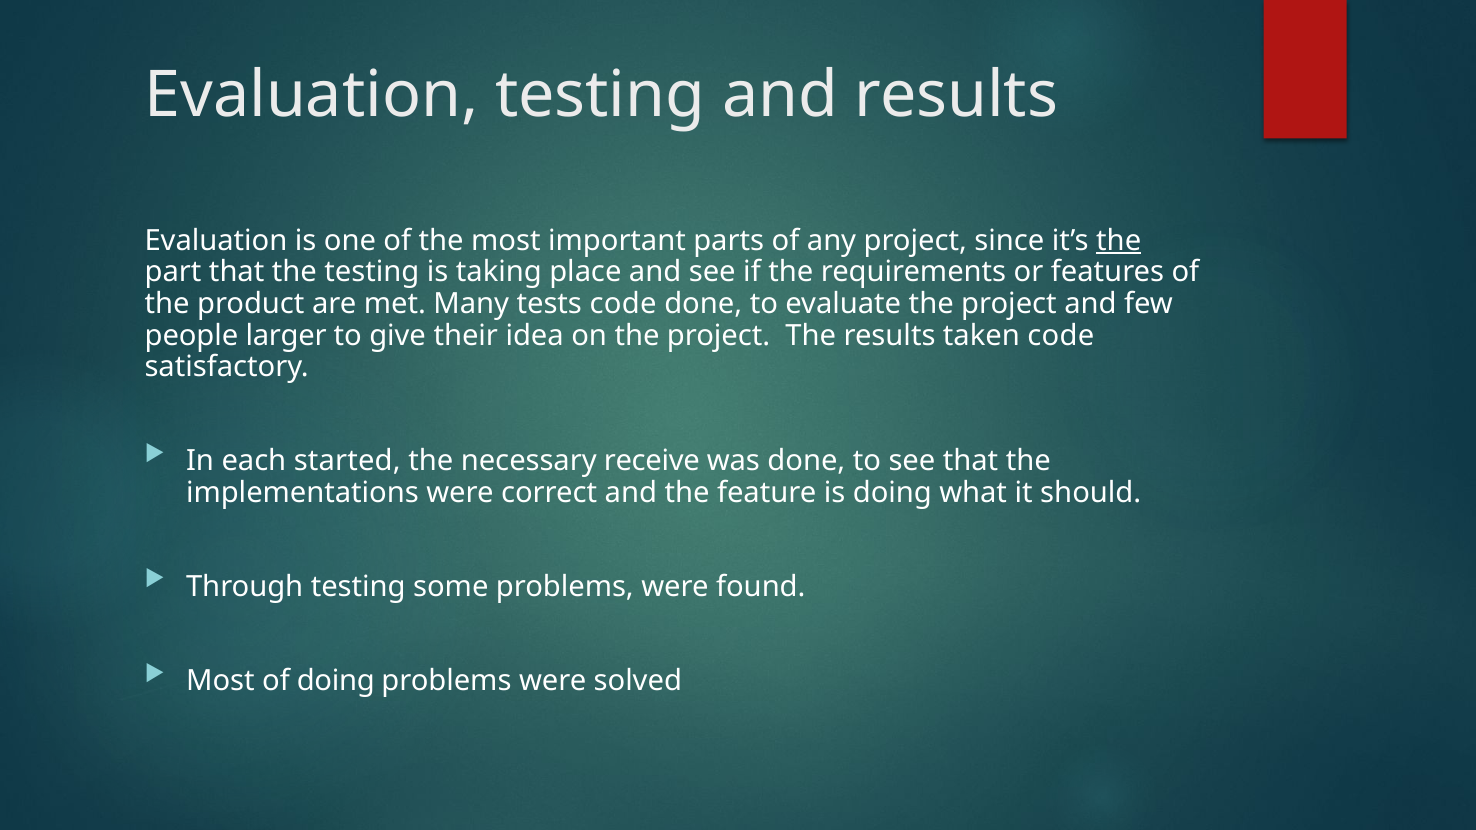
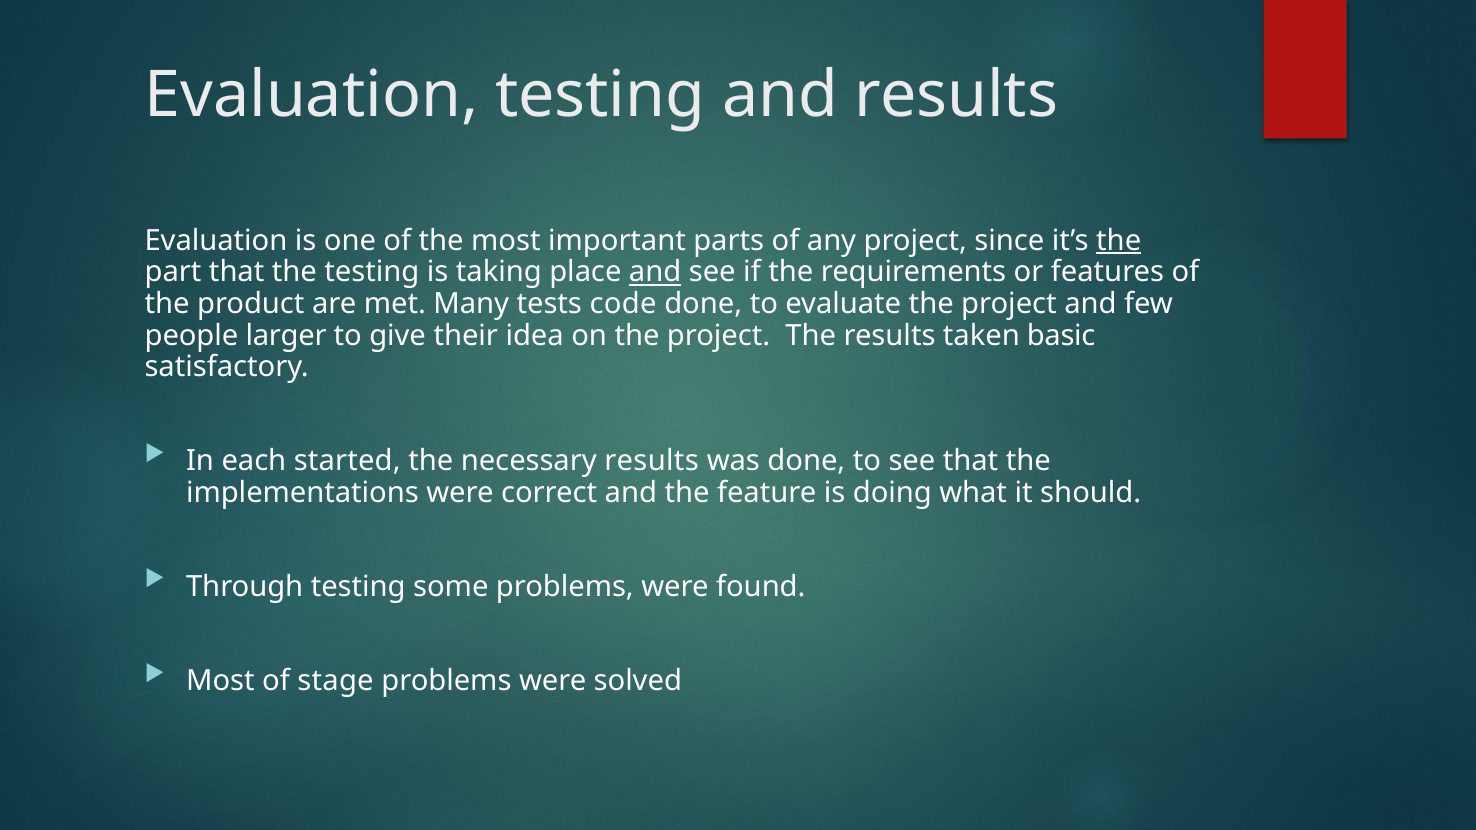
and at (655, 272) underline: none -> present
taken code: code -> basic
necessary receive: receive -> results
of doing: doing -> stage
